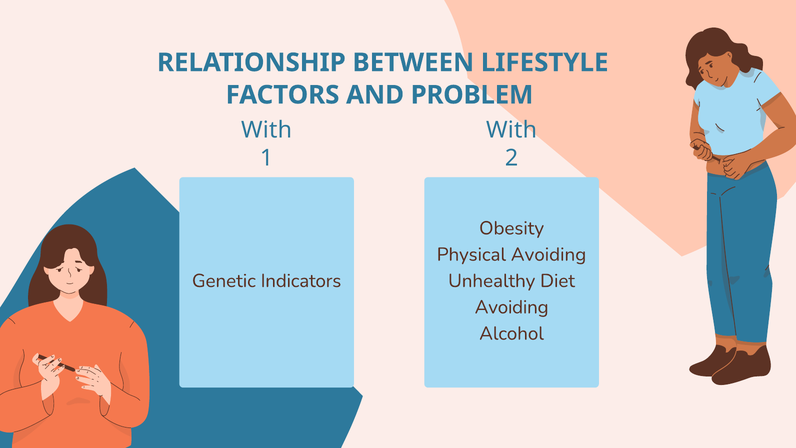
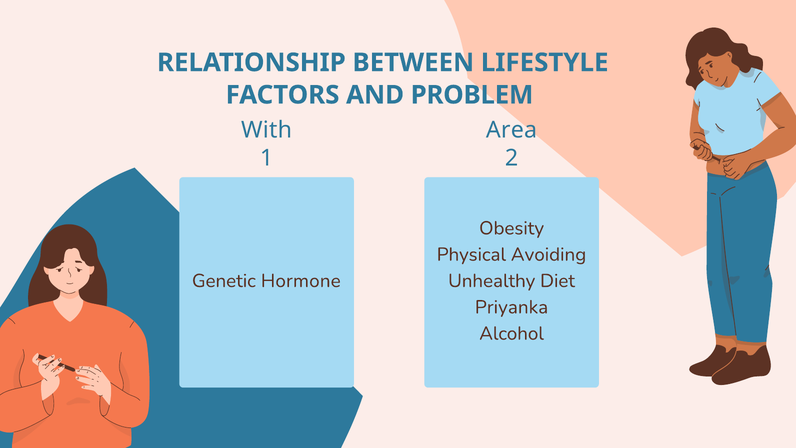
With at (512, 130): With -> Area
Indicators: Indicators -> Hormone
Avoiding at (512, 307): Avoiding -> Priyanka
